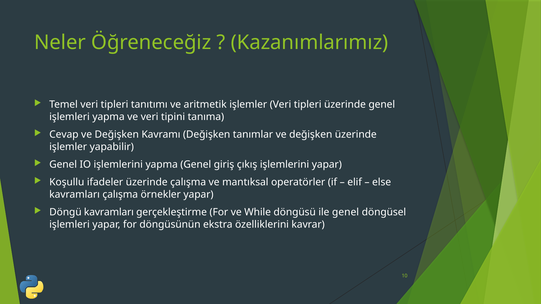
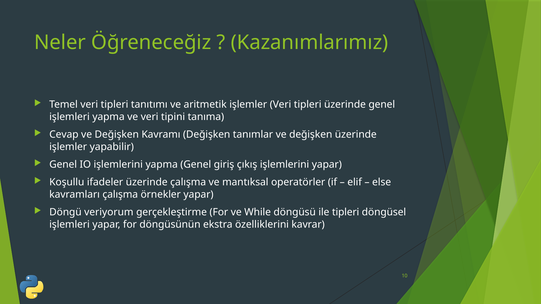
Döngü kavramları: kavramları -> veriyorum
ile genel: genel -> tipleri
